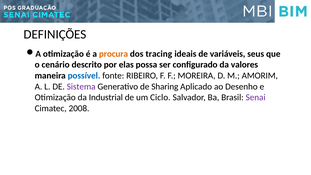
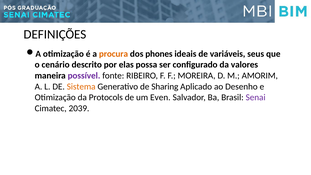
tracing: tracing -> phones
possível colour: blue -> purple
Sistema colour: purple -> orange
Industrial: Industrial -> Protocols
Ciclo: Ciclo -> Even
2008: 2008 -> 2039
